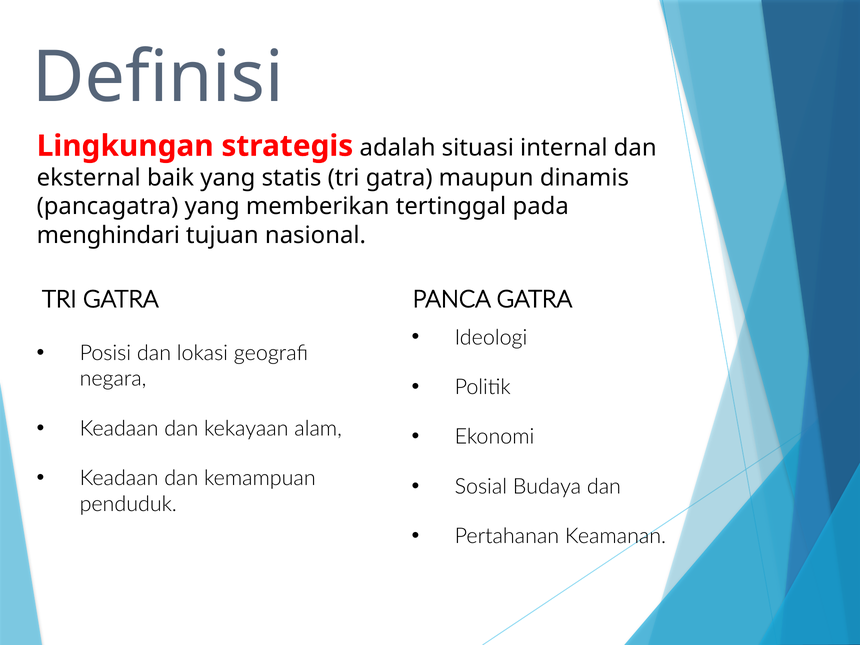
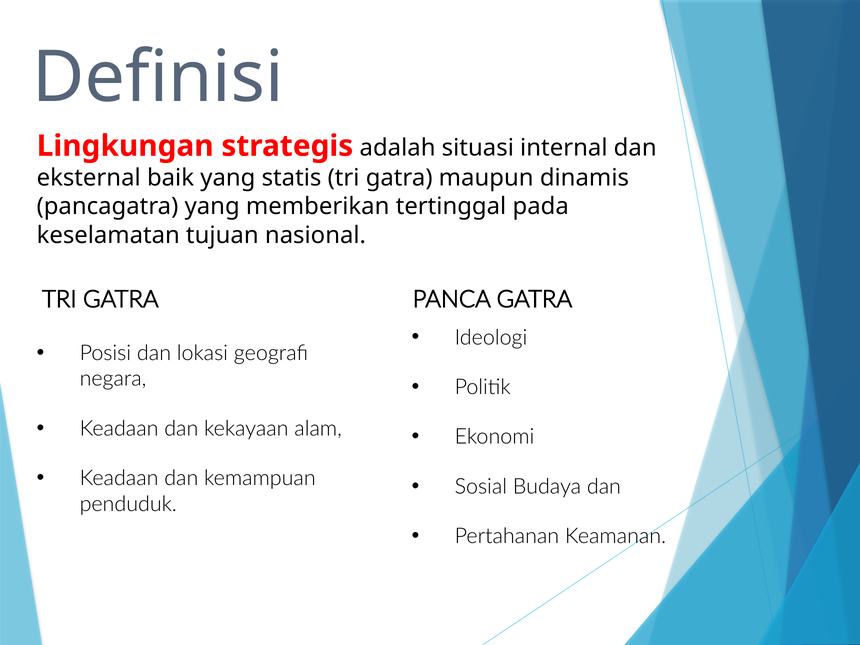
menghindari: menghindari -> keselamatan
